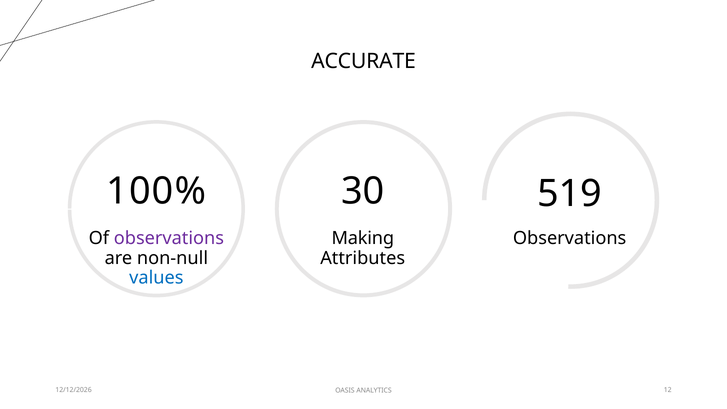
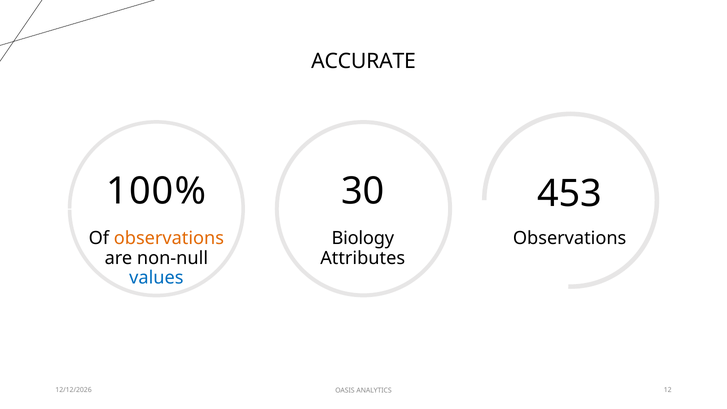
519: 519 -> 453
observations at (169, 238) colour: purple -> orange
Making: Making -> Biology
